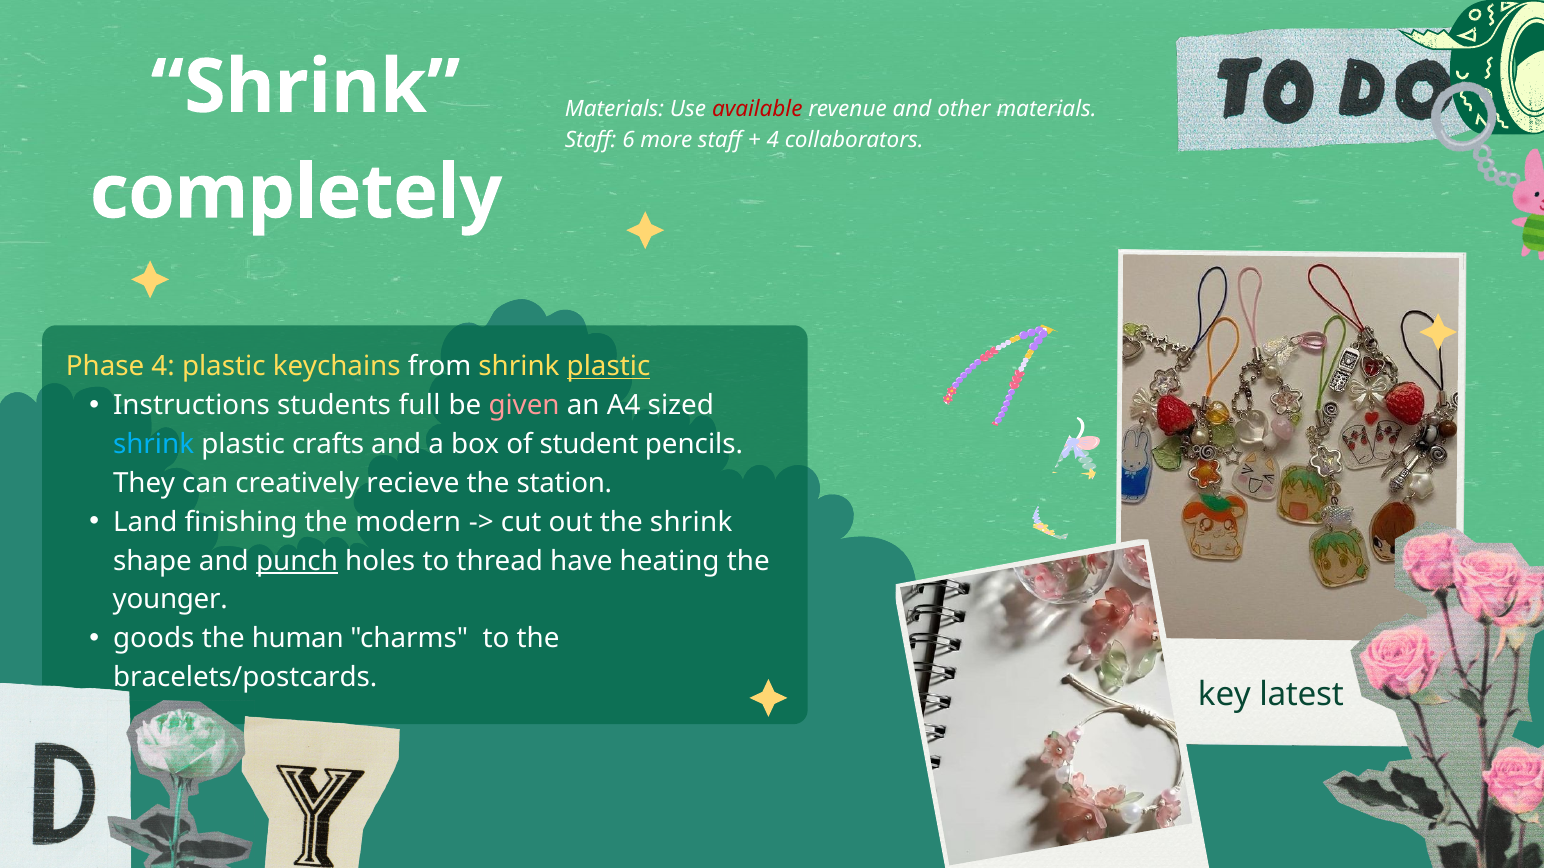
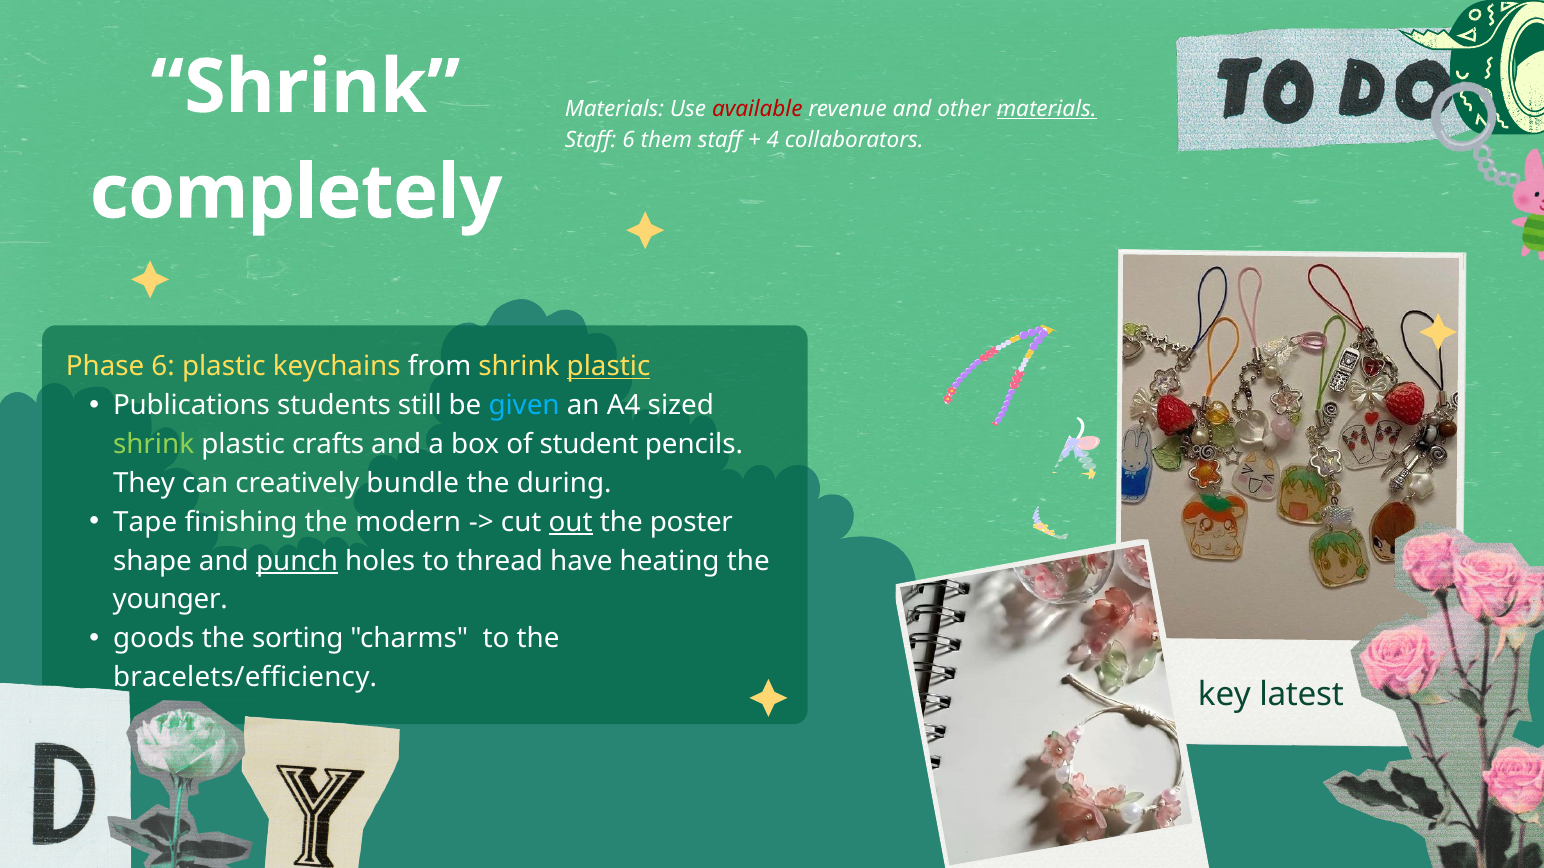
materials at (1047, 109) underline: none -> present
more: more -> them
Phase 4: 4 -> 6
Instructions: Instructions -> Publications
full: full -> still
given colour: pink -> light blue
shrink at (154, 445) colour: light blue -> light green
recieve: recieve -> bundle
station: station -> during
Land: Land -> Tape
out underline: none -> present
the shrink: shrink -> poster
human: human -> sorting
bracelets/postcards: bracelets/postcards -> bracelets/efficiency
